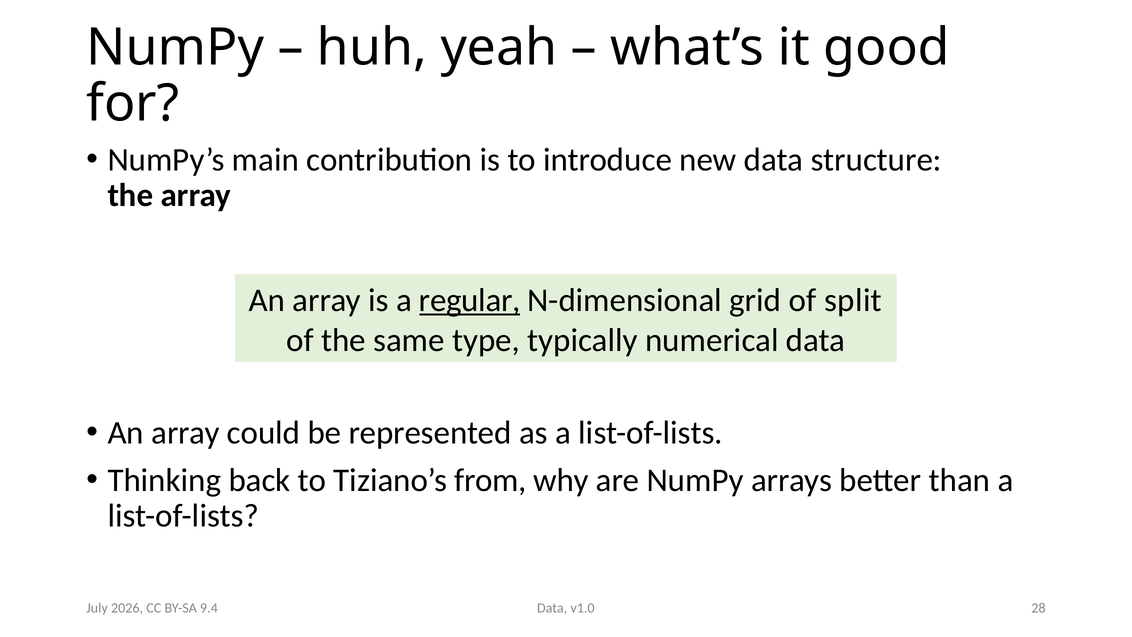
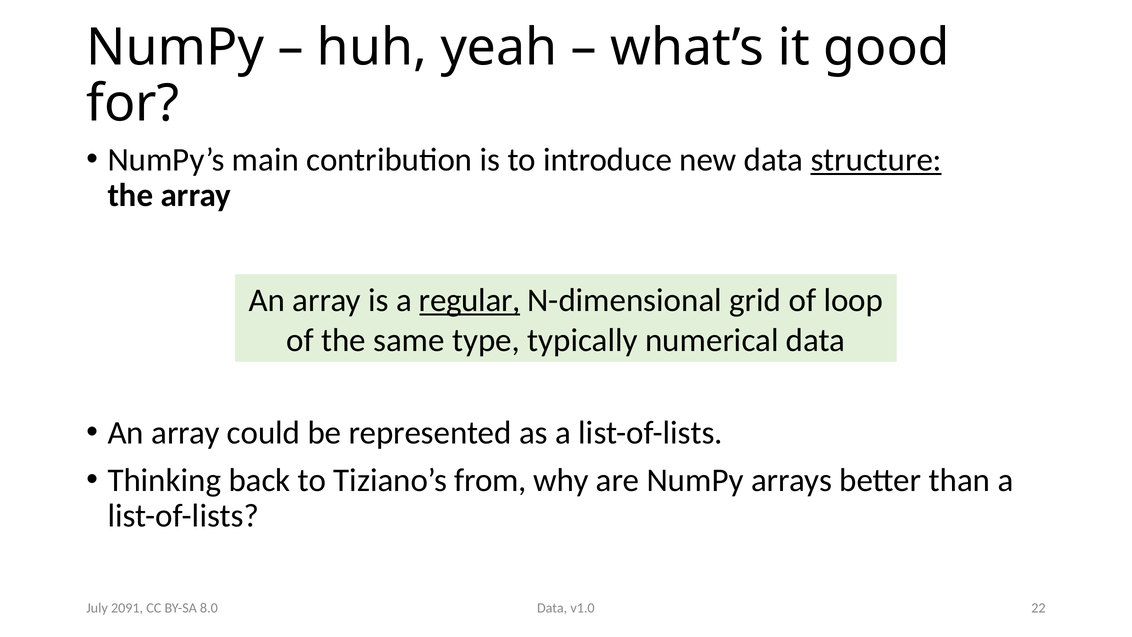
structure underline: none -> present
split: split -> loop
28: 28 -> 22
2026: 2026 -> 2091
9.4: 9.4 -> 8.0
